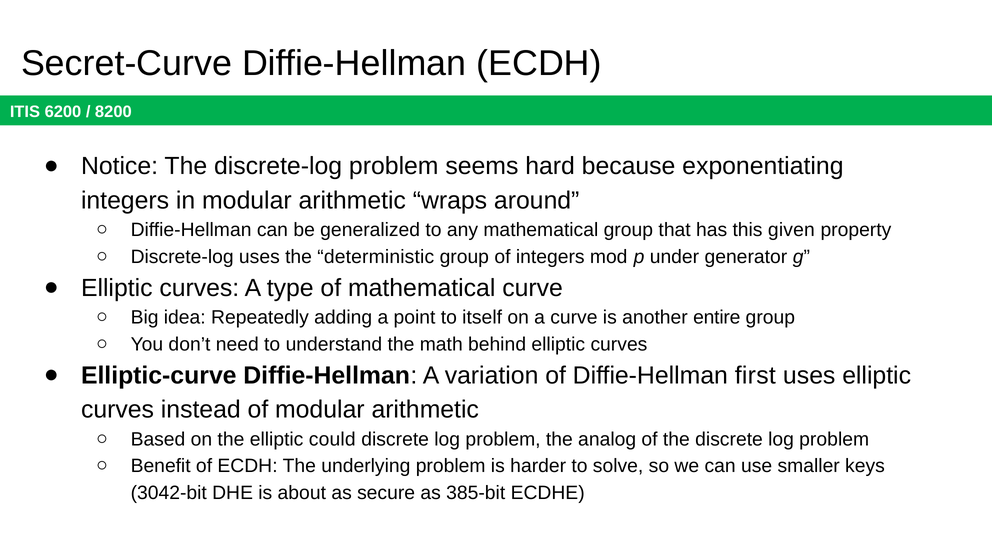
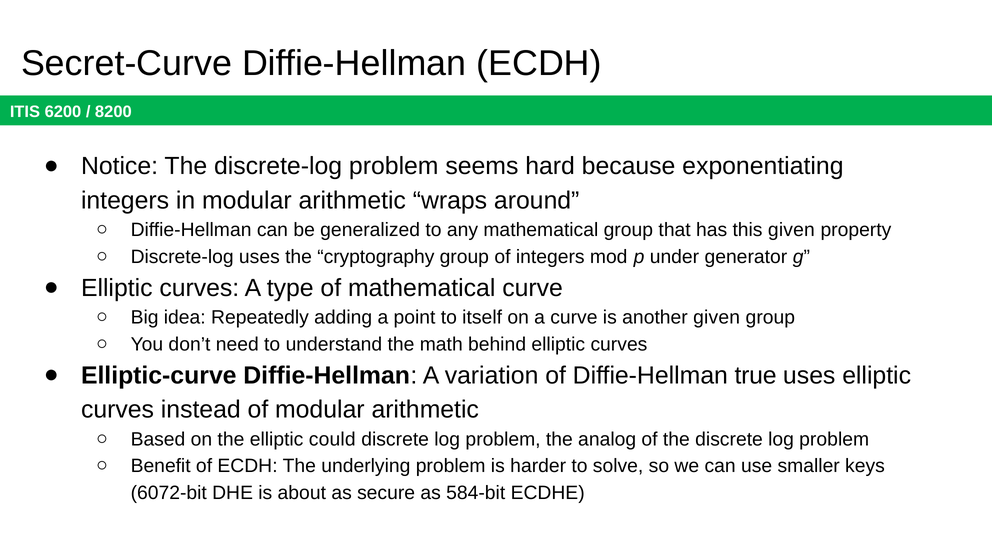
deterministic: deterministic -> cryptography
another entire: entire -> given
first: first -> true
3042-bit: 3042-bit -> 6072-bit
385-bit: 385-bit -> 584-bit
